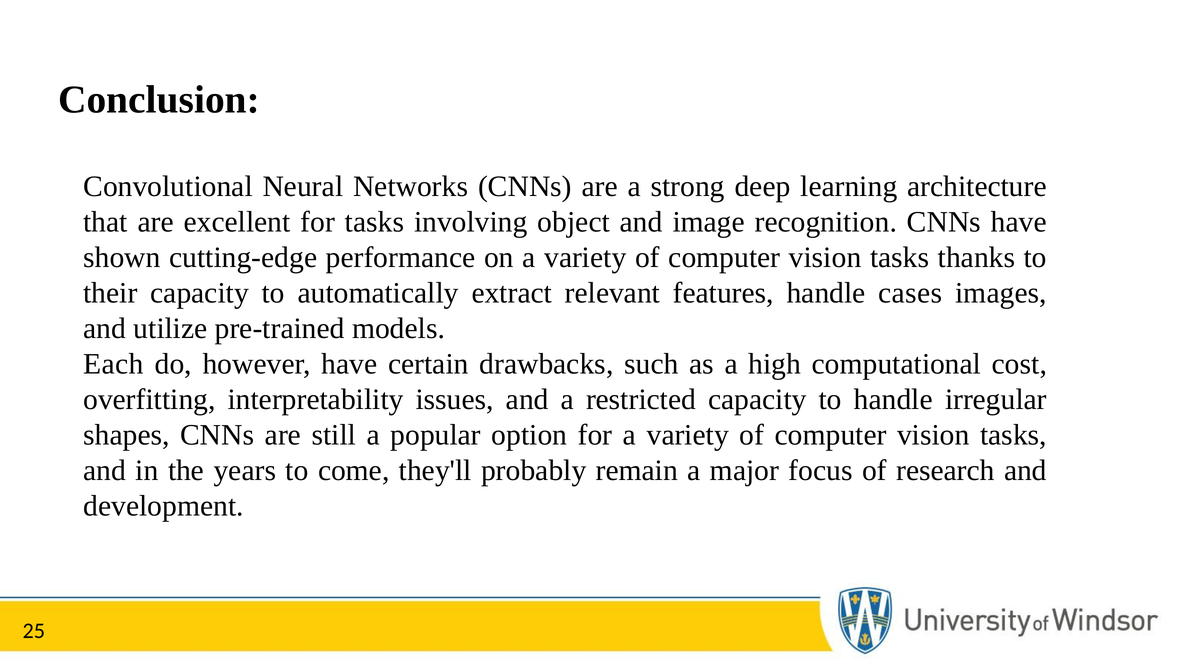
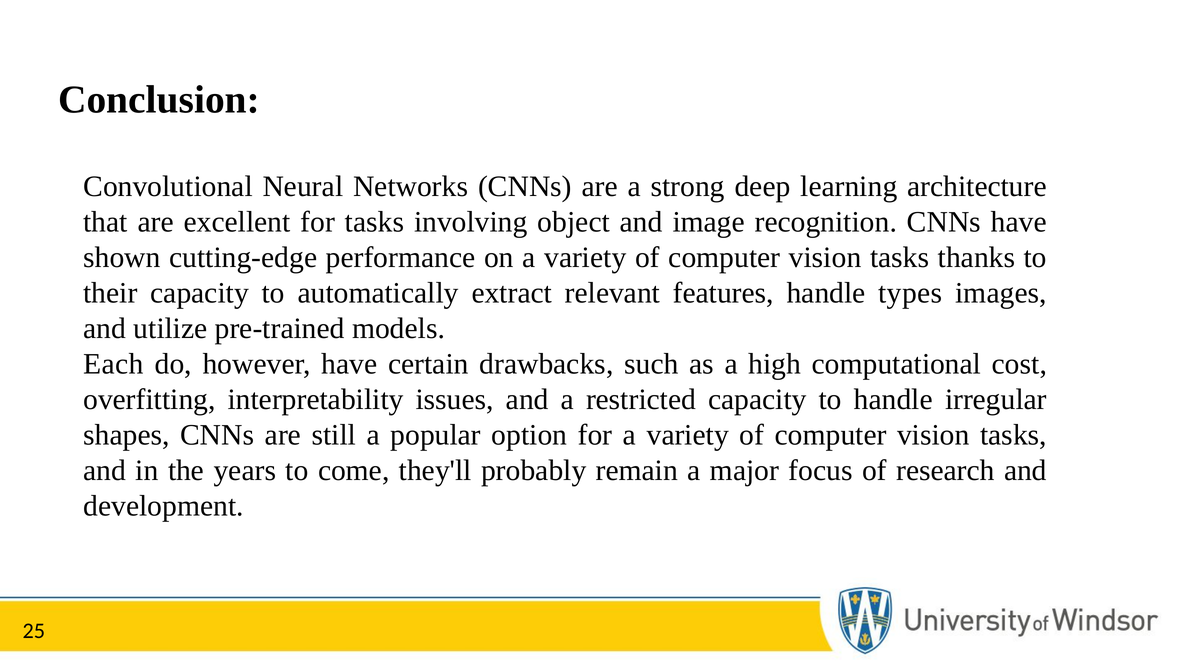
cases: cases -> types
